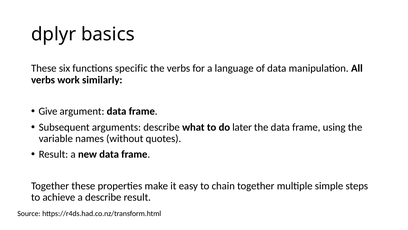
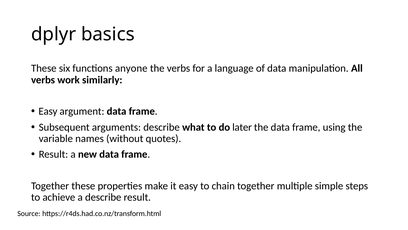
specific: specific -> anyone
Give at (48, 111): Give -> Easy
